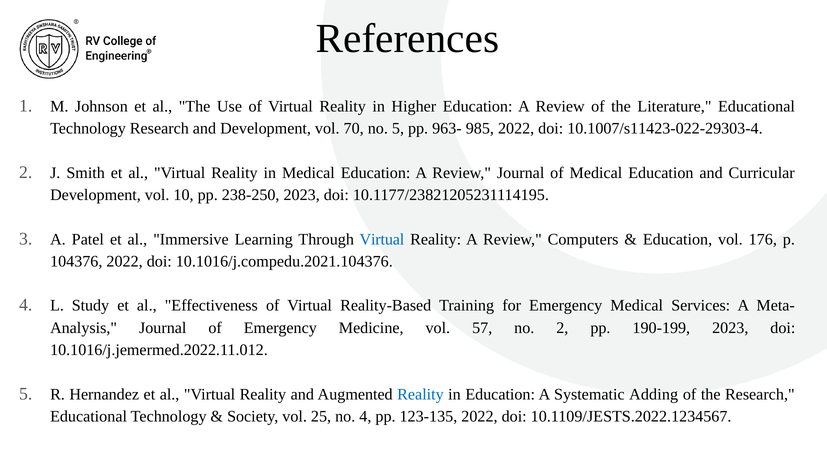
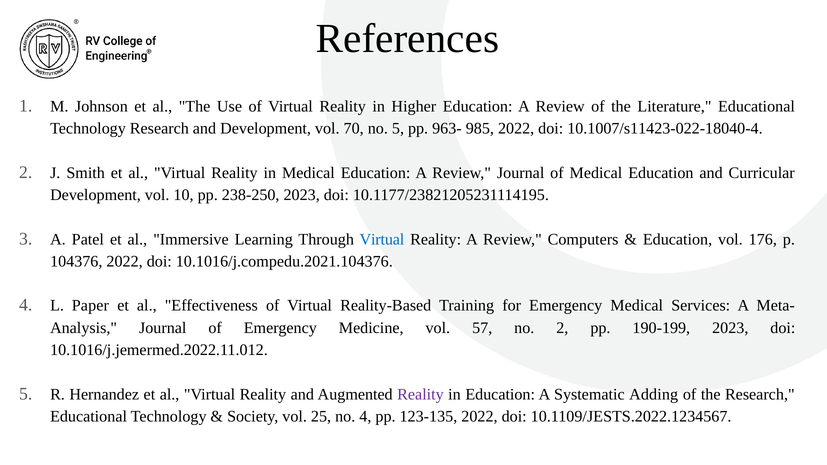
10.1007/s11423-022-29303-4: 10.1007/s11423-022-29303-4 -> 10.1007/s11423-022-18040-4
Study: Study -> Paper
Reality at (420, 395) colour: blue -> purple
